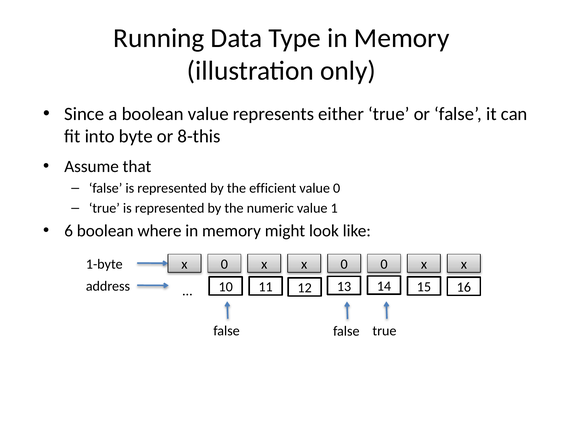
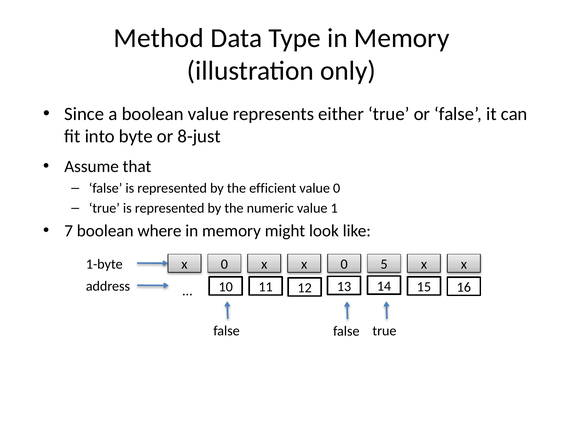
Running: Running -> Method
8-this: 8-this -> 8-just
6: 6 -> 7
0 0: 0 -> 5
